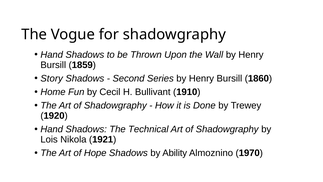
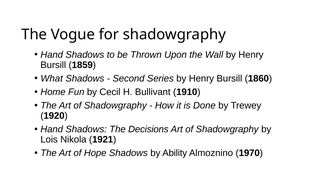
Story: Story -> What
Technical: Technical -> Decisions
